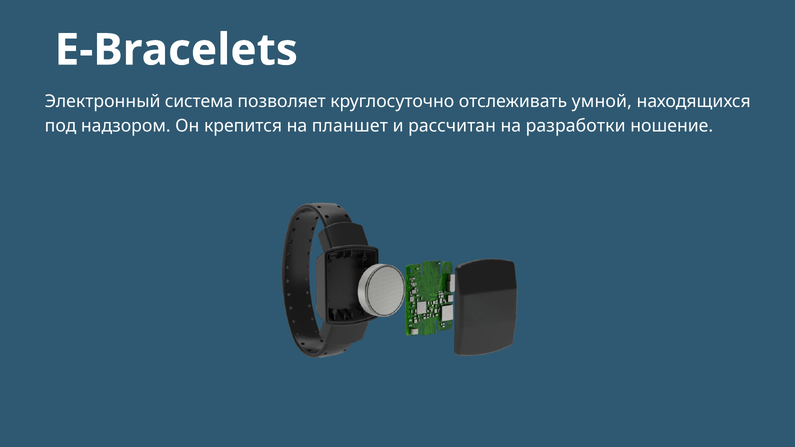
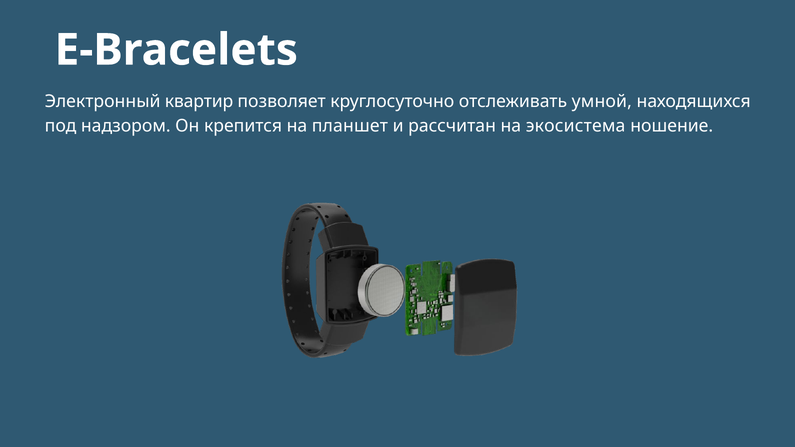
система: система -> квартир
разработки: разработки -> экосистема
